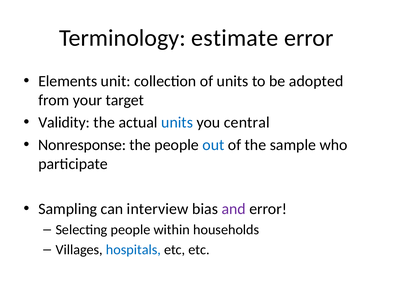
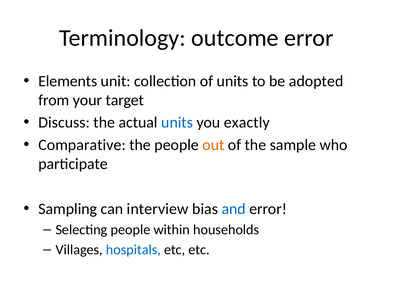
estimate: estimate -> outcome
Validity: Validity -> Discuss
central: central -> exactly
Nonresponse: Nonresponse -> Comparative
out colour: blue -> orange
and colour: purple -> blue
